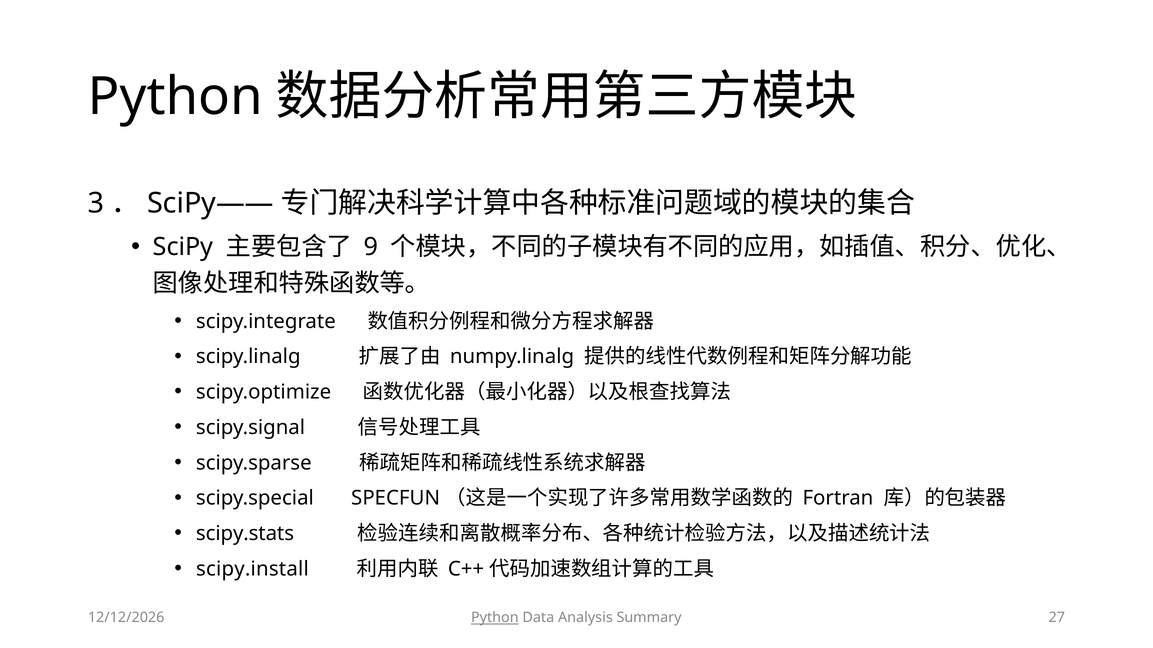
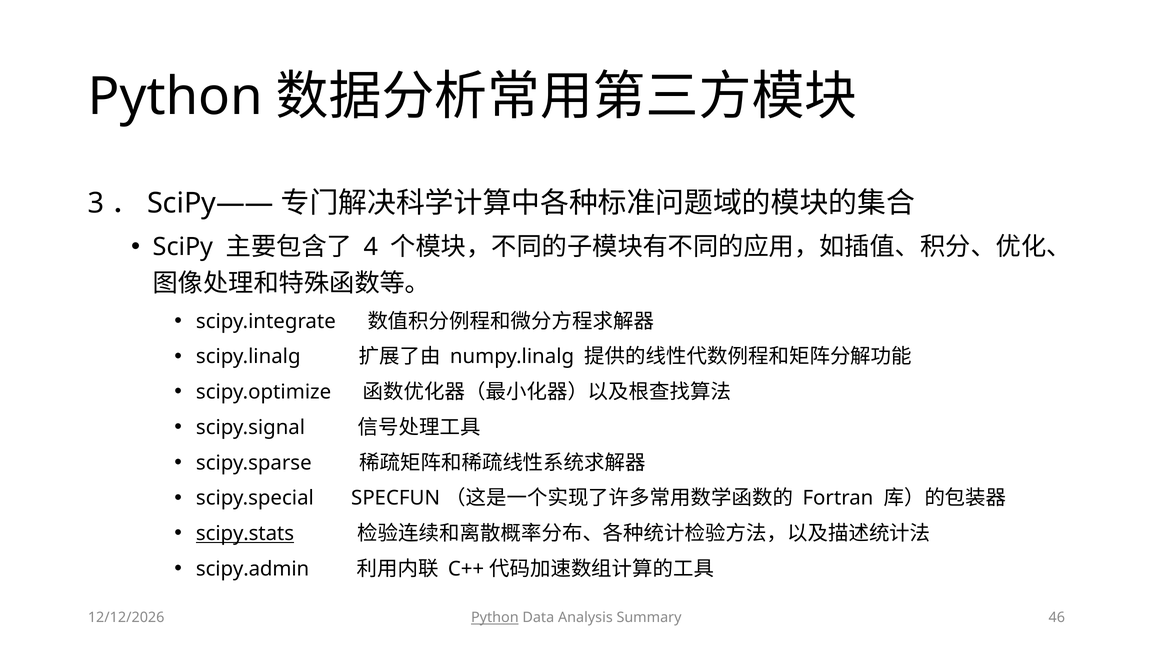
9: 9 -> 4
scipy.stats underline: none -> present
scipy.install: scipy.install -> scipy.admin
27: 27 -> 46
